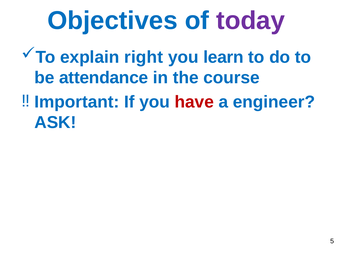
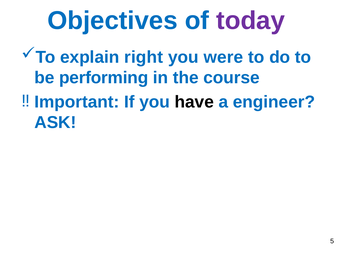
learn: learn -> were
attendance: attendance -> performing
have colour: red -> black
